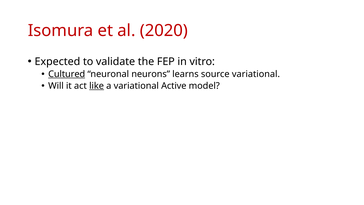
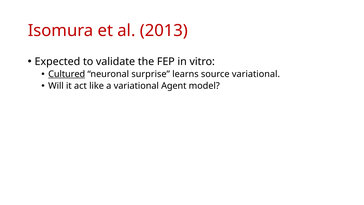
2020: 2020 -> 2013
neurons: neurons -> surprise
like underline: present -> none
Active: Active -> Agent
